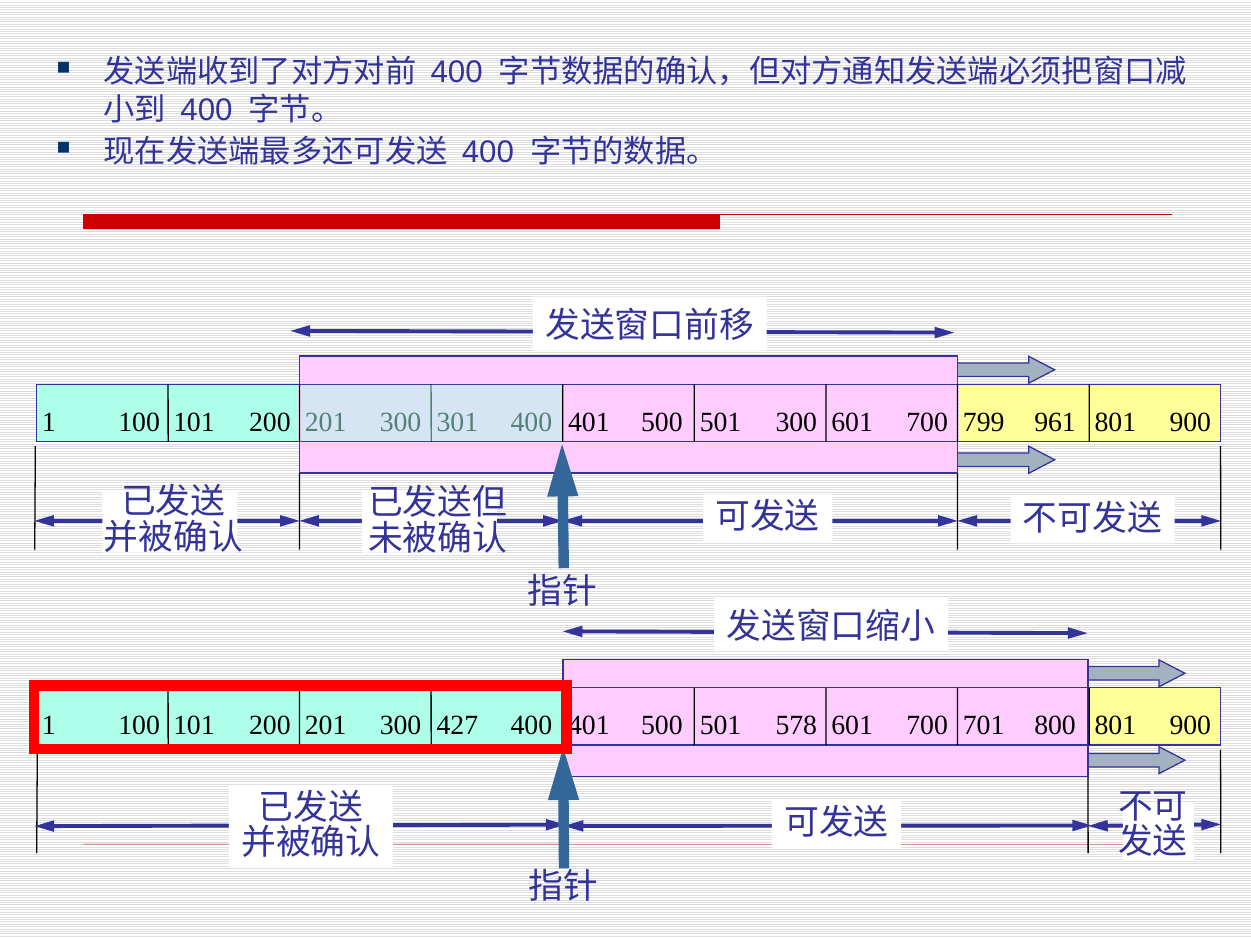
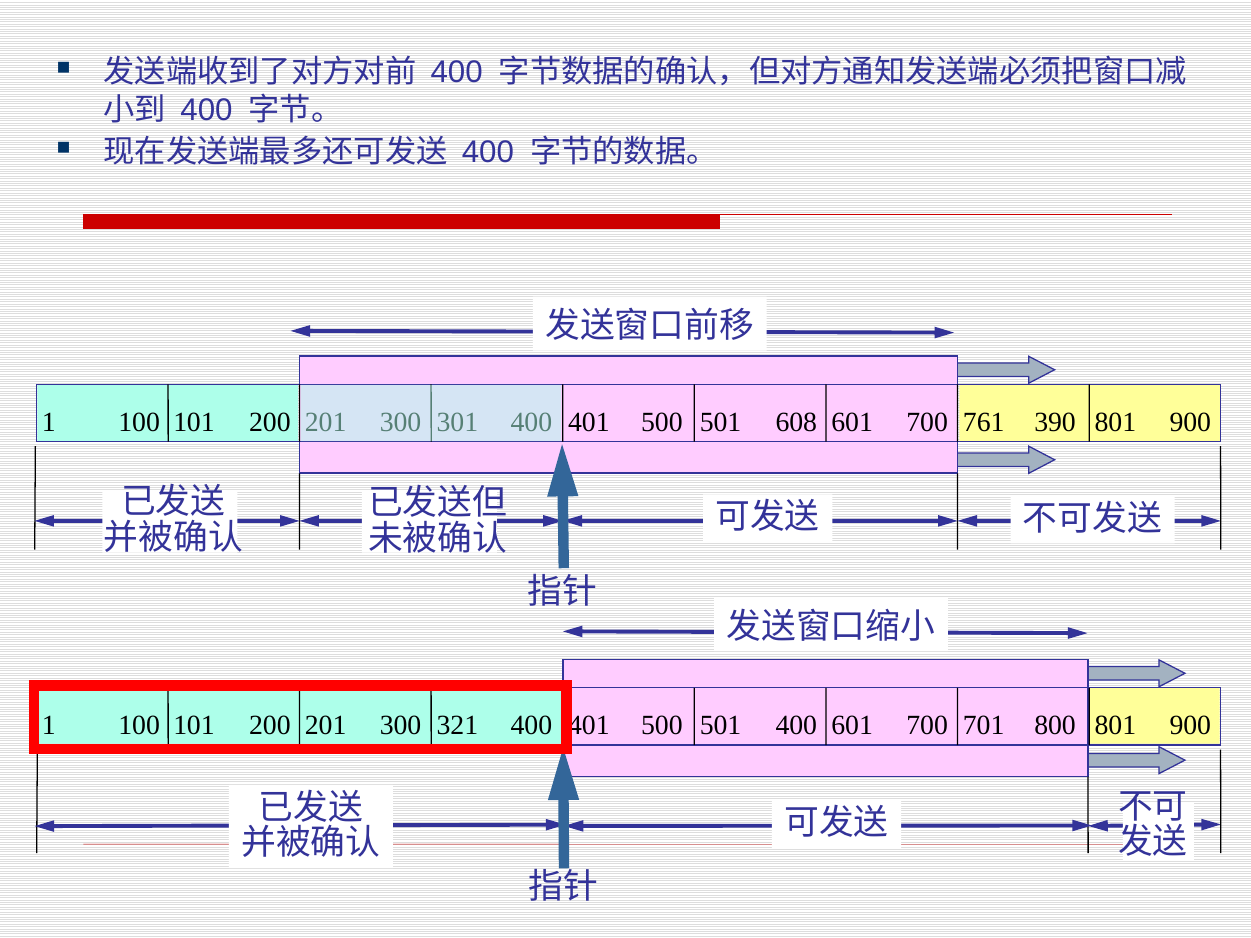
500 300: 300 -> 608
799: 799 -> 761
961: 961 -> 390
427: 427 -> 321
500 578: 578 -> 400
